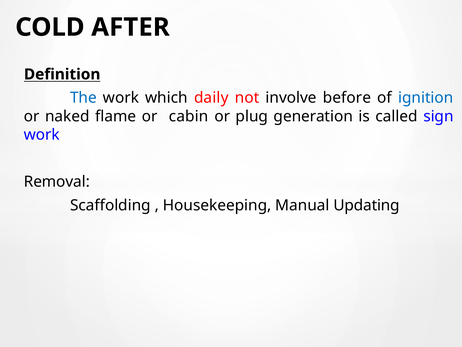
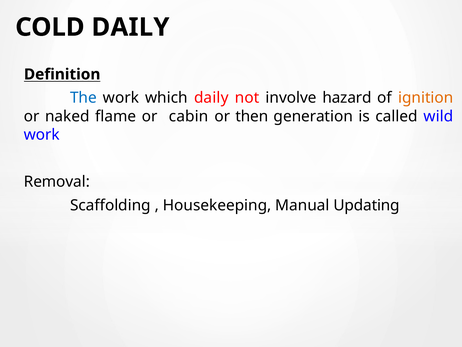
COLD AFTER: AFTER -> DAILY
before: before -> hazard
ignition colour: blue -> orange
plug: plug -> then
sign: sign -> wild
